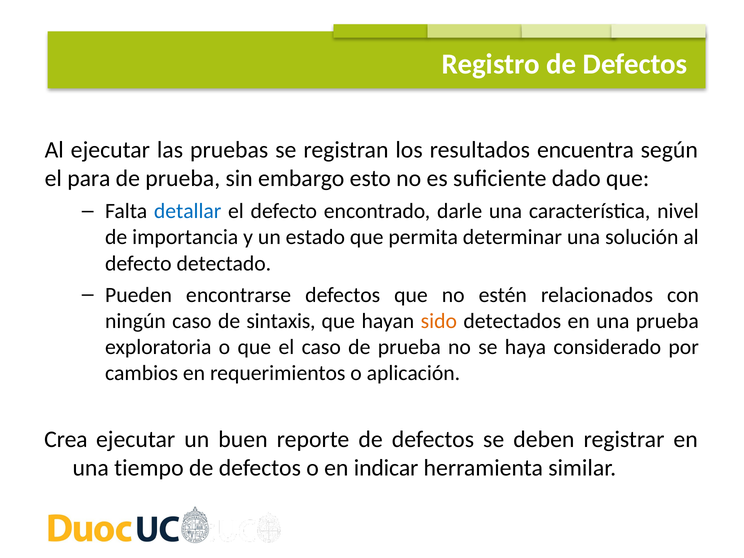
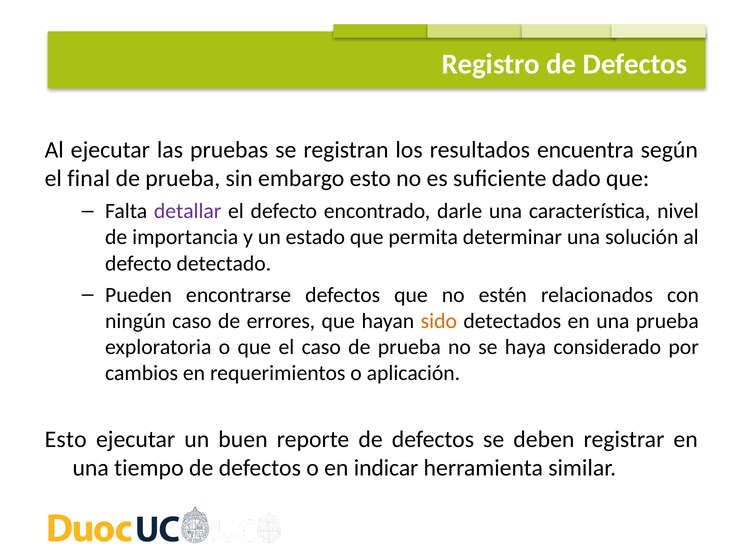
para: para -> final
detallar colour: blue -> purple
sintaxis: sintaxis -> errores
Crea at (66, 439): Crea -> Esto
